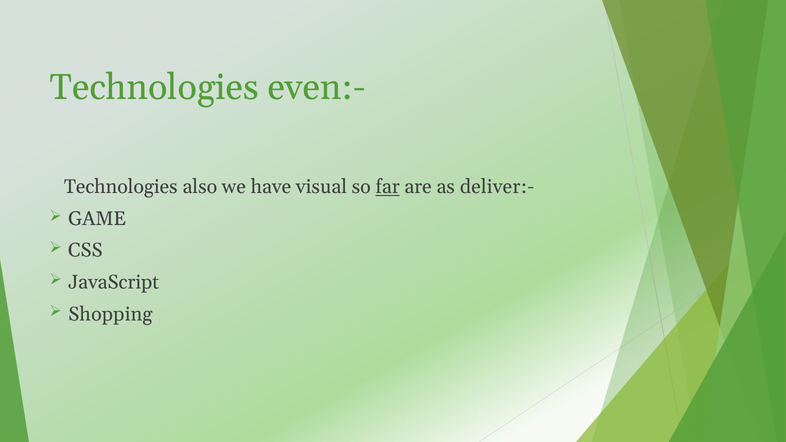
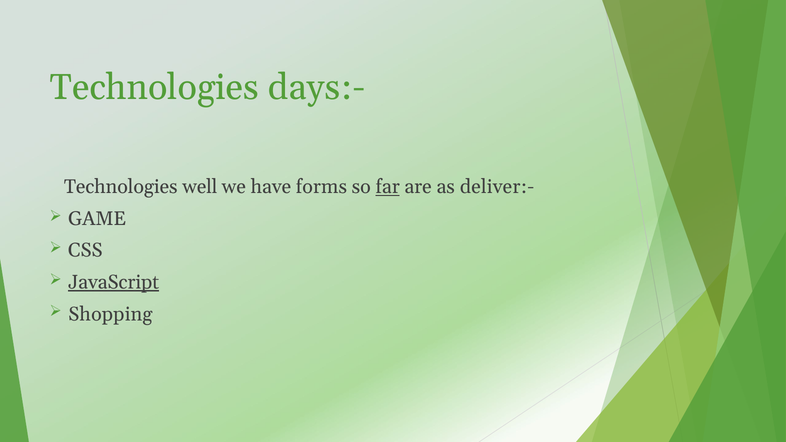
even:-: even:- -> days:-
also: also -> well
visual: visual -> forms
JavaScript underline: none -> present
